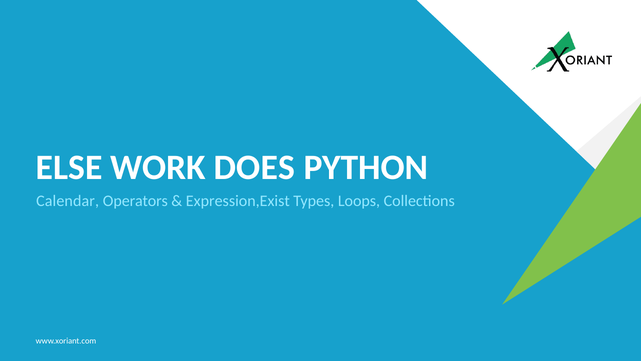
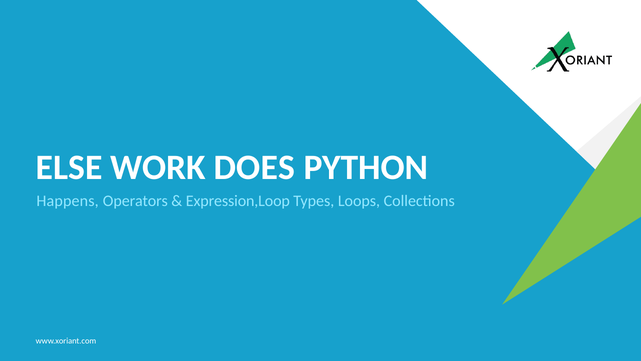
Calendar: Calendar -> Happens
Expression,Exist: Expression,Exist -> Expression,Loop
